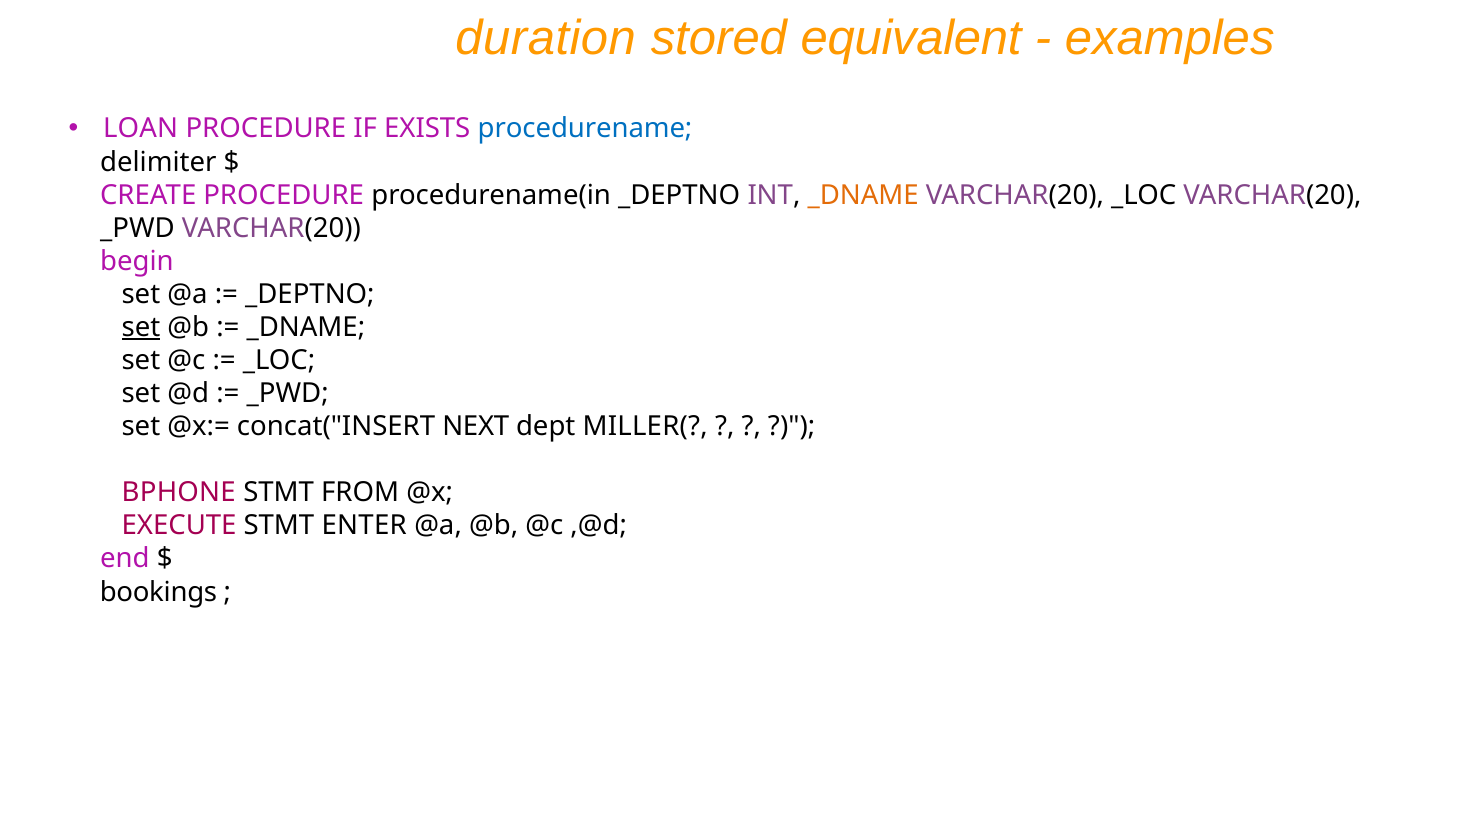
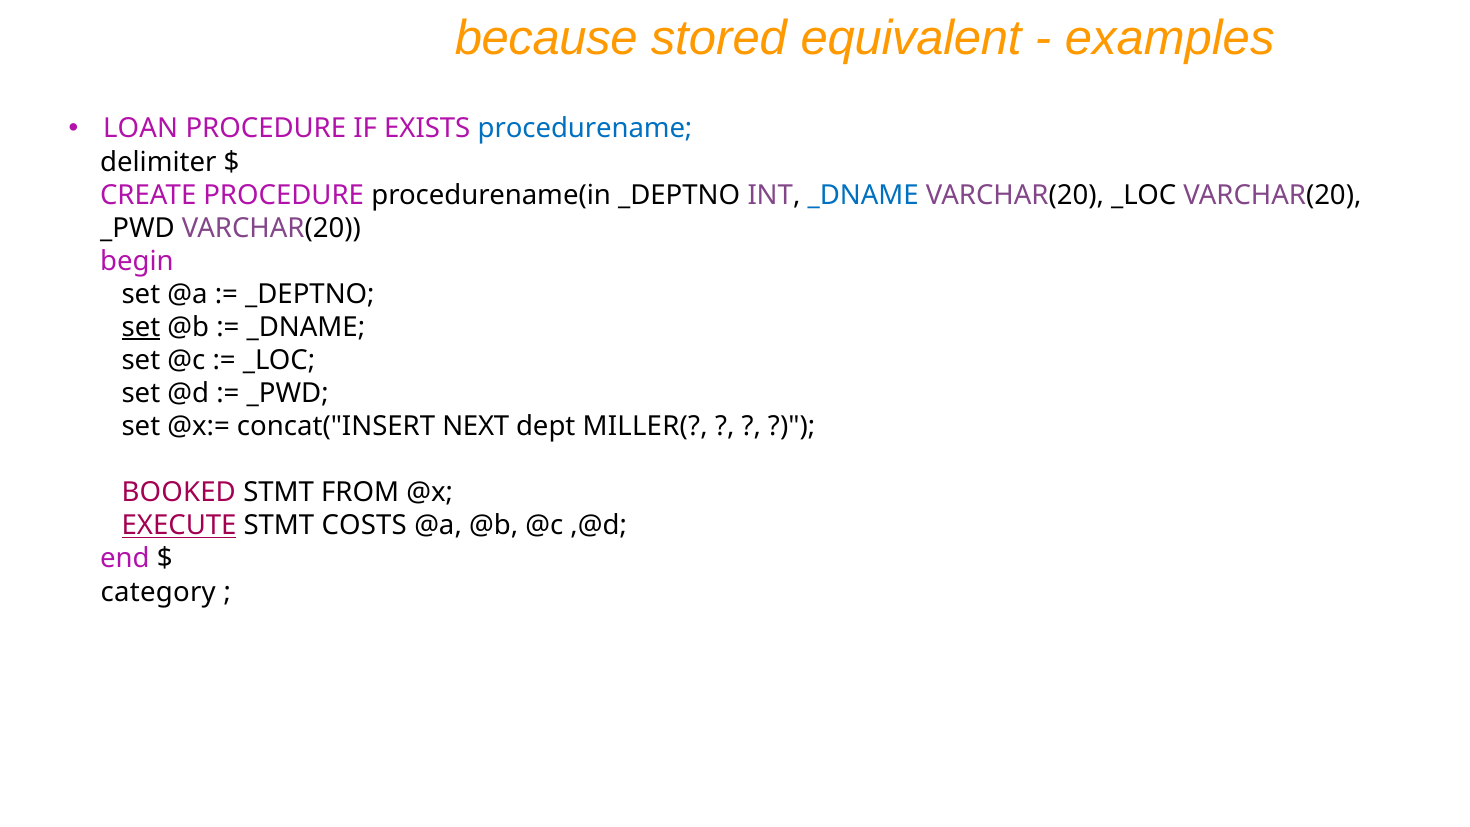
duration: duration -> because
_DNAME at (863, 195) colour: orange -> blue
BPHONE: BPHONE -> BOOKED
EXECUTE underline: none -> present
ENTER: ENTER -> COSTS
bookings: bookings -> category
